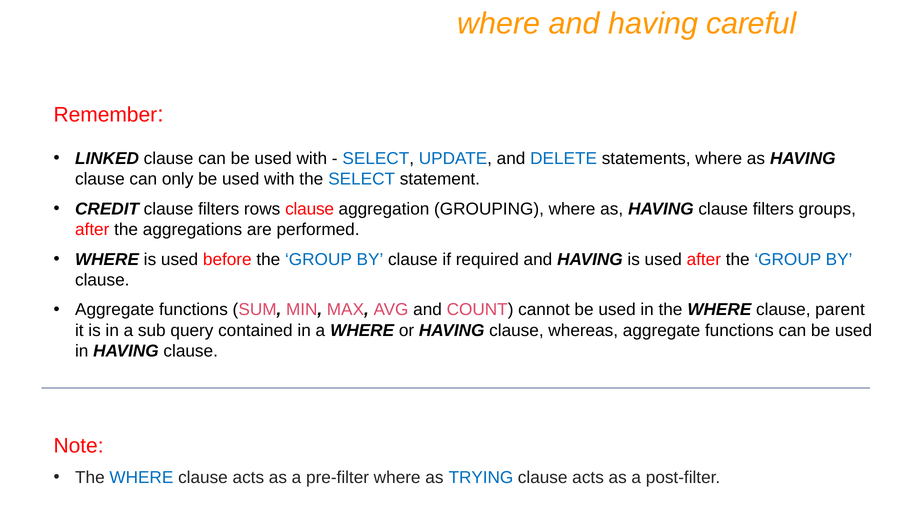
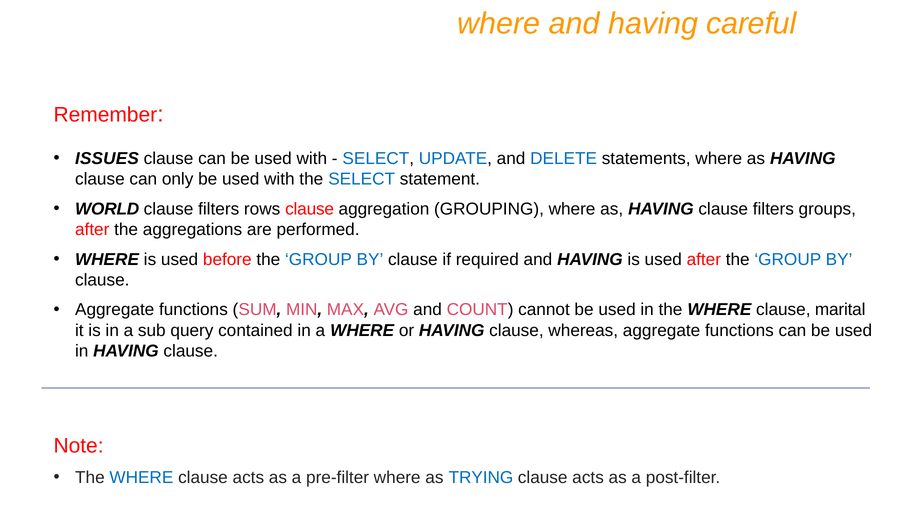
LINKED: LINKED -> ISSUES
CREDIT: CREDIT -> WORLD
parent: parent -> marital
